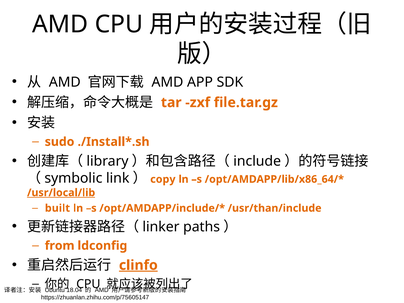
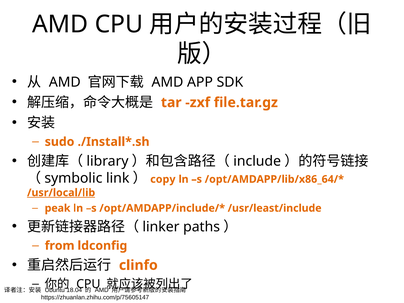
built: built -> peak
/usr/than/include: /usr/than/include -> /usr/least/include
clinfo underline: present -> none
